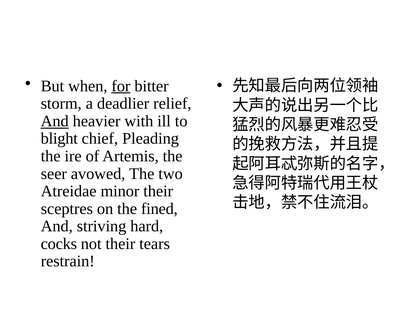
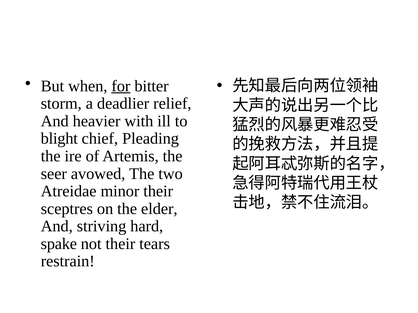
And at (55, 121) underline: present -> none
fined: fined -> elder
cocks: cocks -> spake
